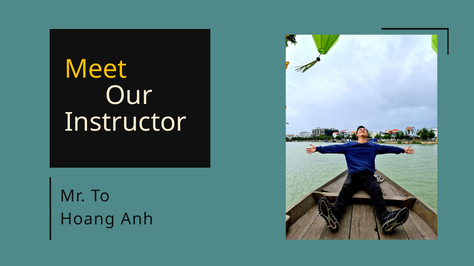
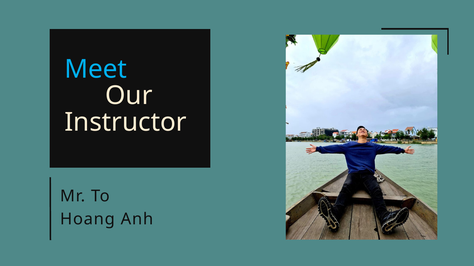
Meet colour: yellow -> light blue
